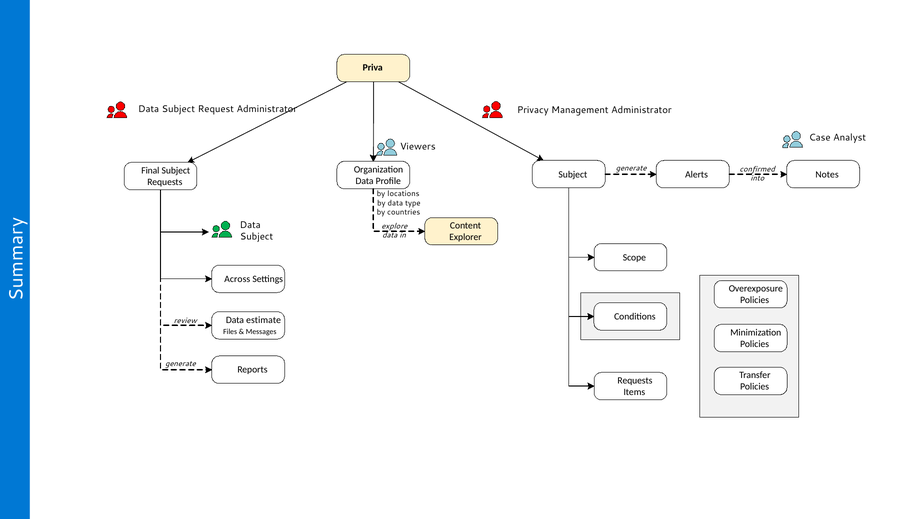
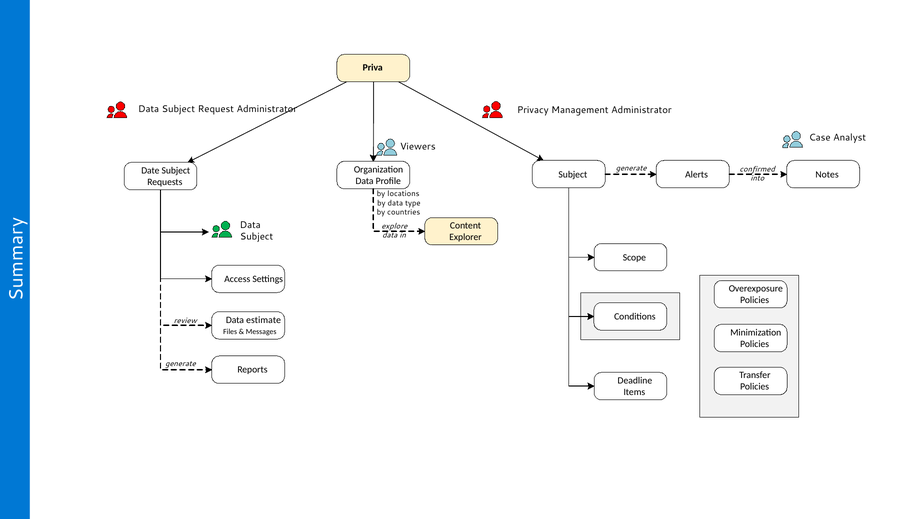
Final: Final -> Date
Across: Across -> Access
Requests at (635, 380): Requests -> Deadline
